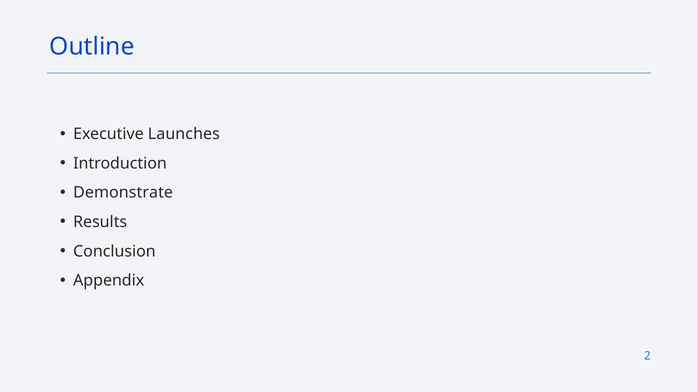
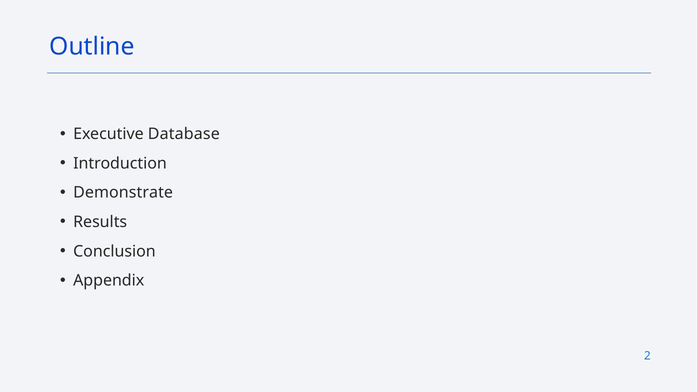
Launches: Launches -> Database
